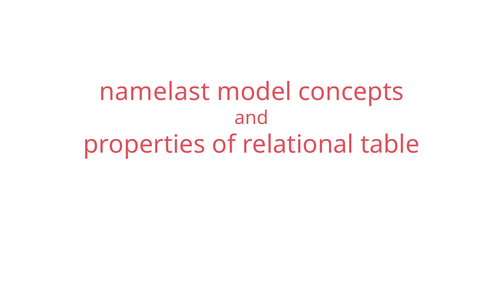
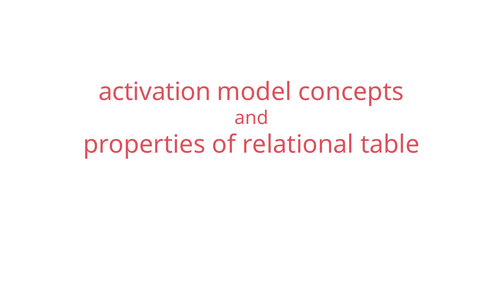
namelast: namelast -> activation
